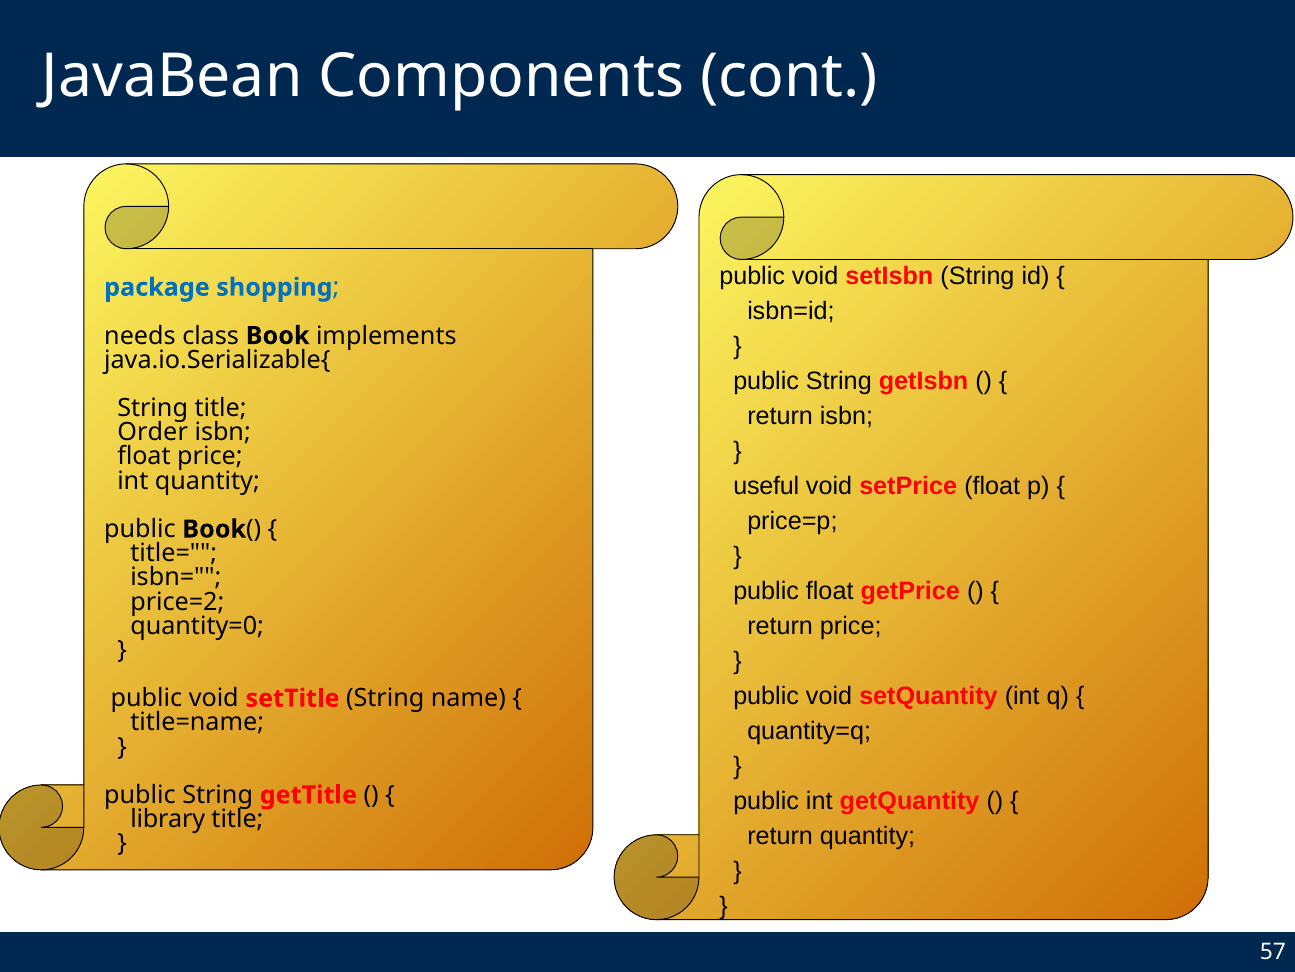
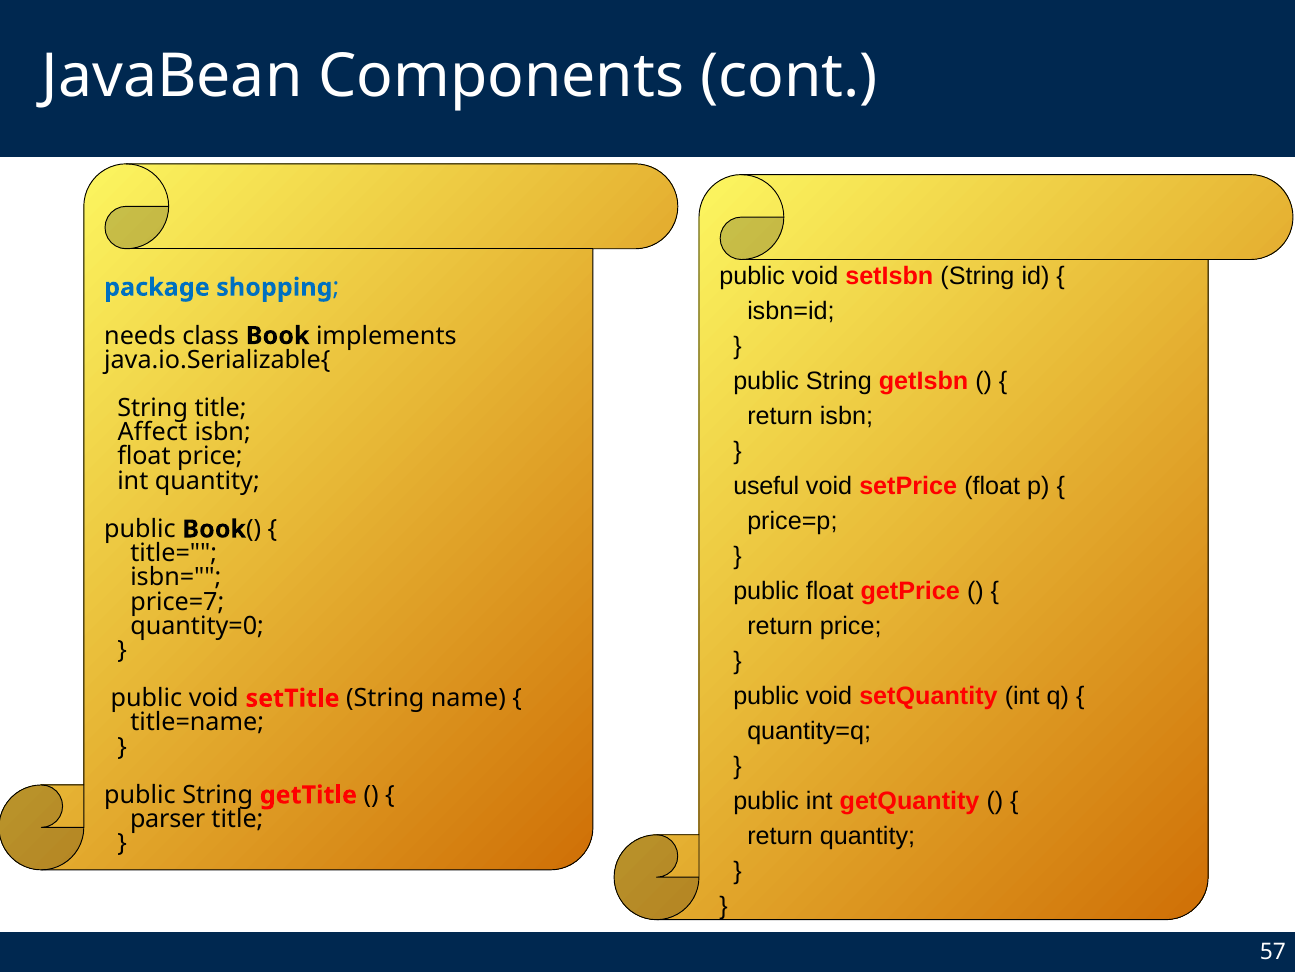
Order: Order -> Affect
price=2: price=2 -> price=7
library: library -> parser
